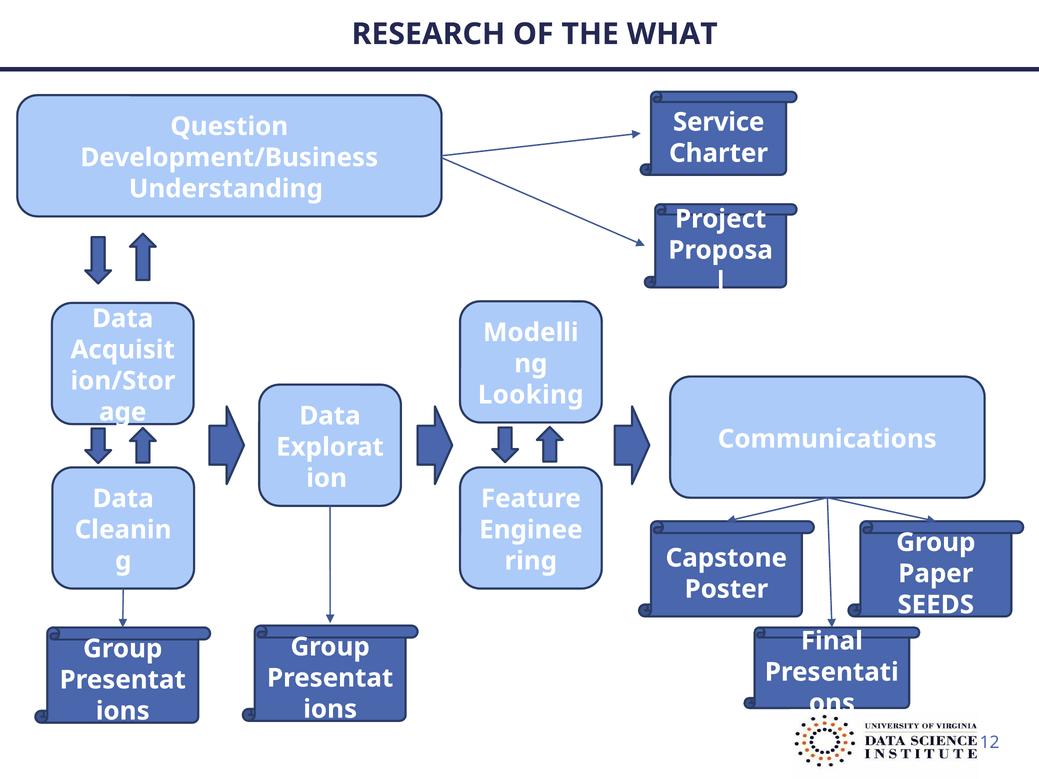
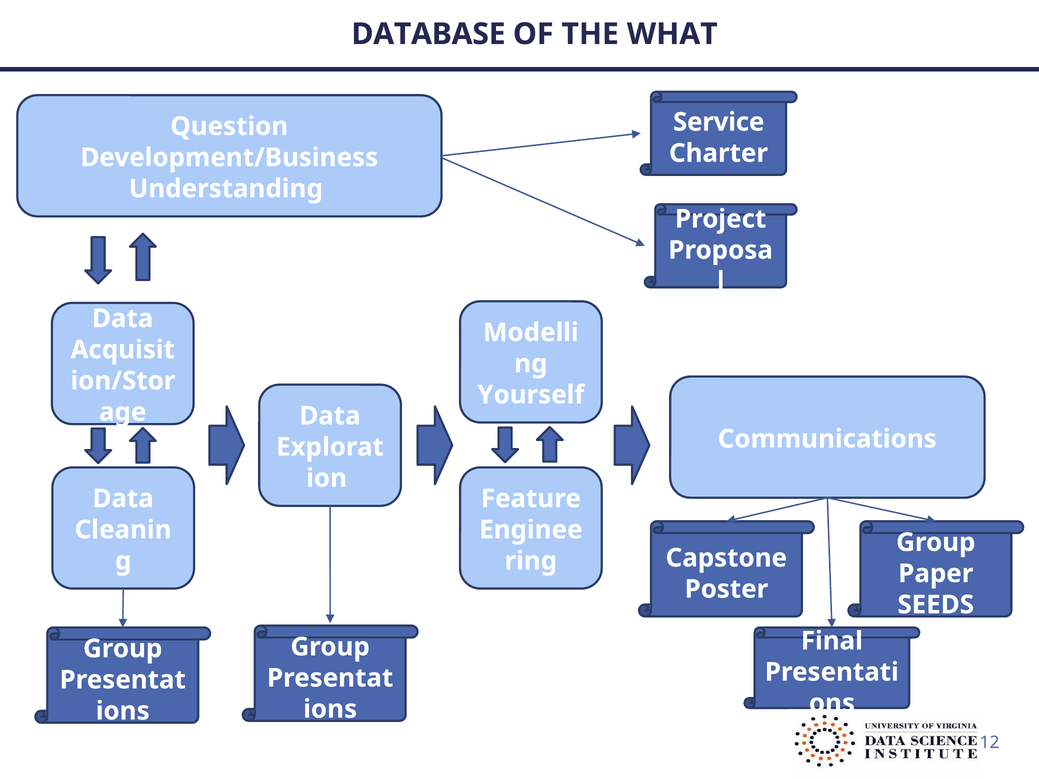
RESEARCH: RESEARCH -> DATABASE
Looking: Looking -> Yourself
